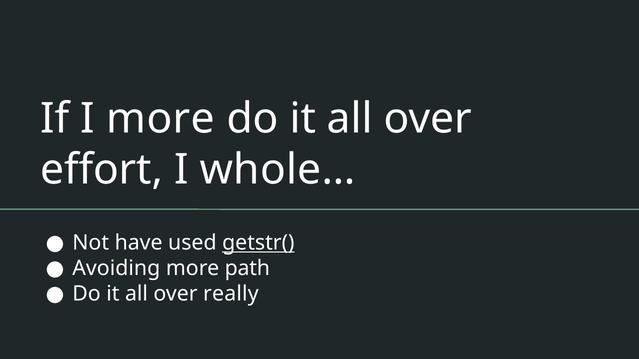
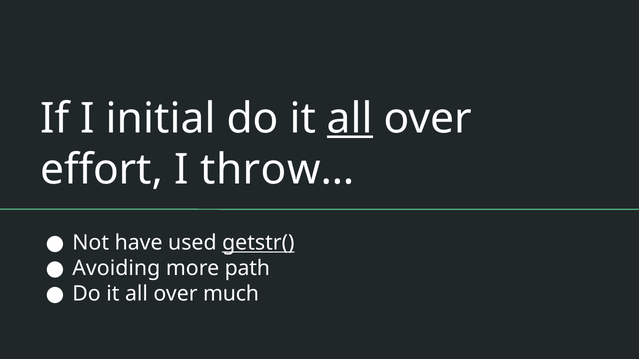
I more: more -> initial
all at (350, 119) underline: none -> present
whole…: whole… -> throw…
really: really -> much
